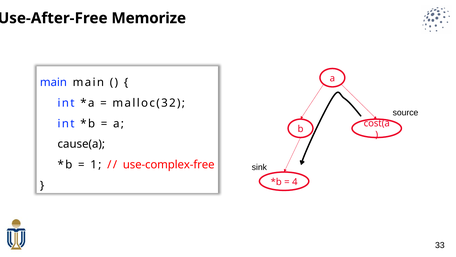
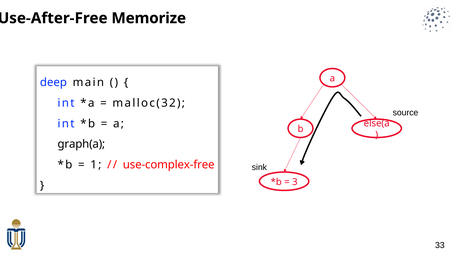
main at (53, 82): main -> deep
cost(a: cost(a -> else(a
cause(a: cause(a -> graph(a
4: 4 -> 3
